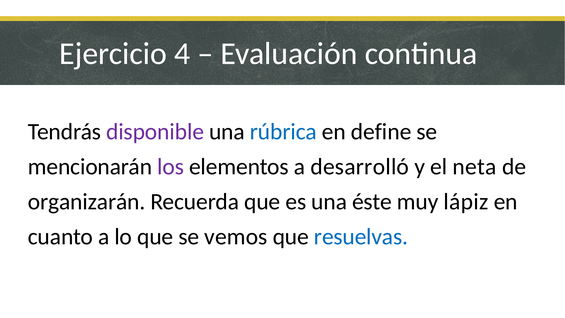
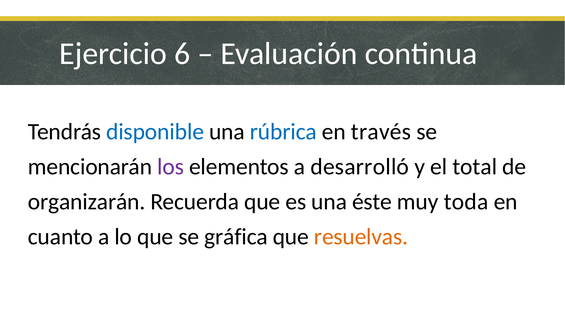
4: 4 -> 6
disponible colour: purple -> blue
define: define -> través
neta: neta -> total
lápiz: lápiz -> toda
vemos: vemos -> gráfica
resuelvas colour: blue -> orange
